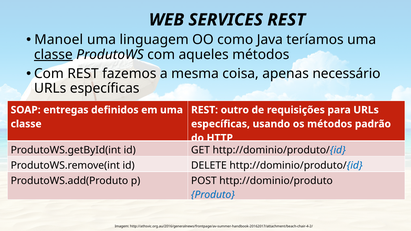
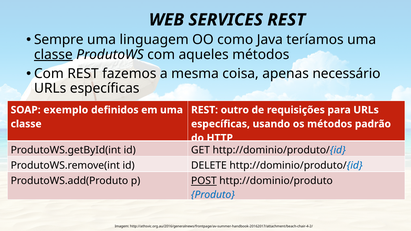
Manoel: Manoel -> Sempre
entregas: entregas -> exemplo
POST underline: none -> present
